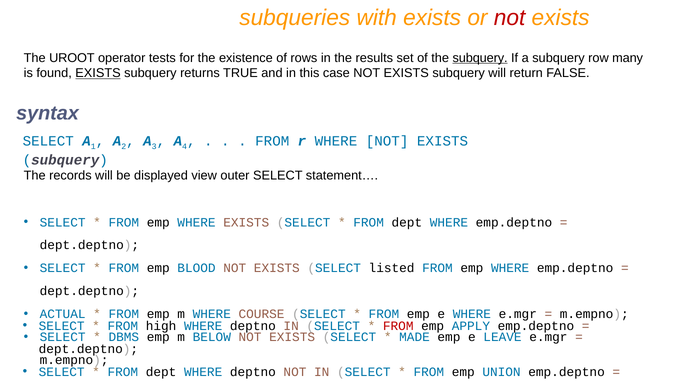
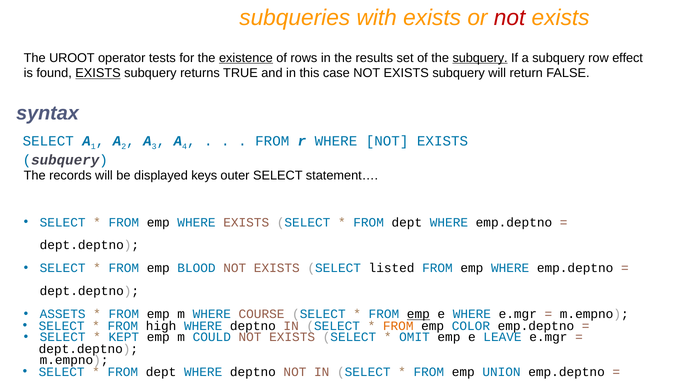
existence underline: none -> present
many: many -> effect
view: view -> keys
ACTUAL: ACTUAL -> ASSETS
emp at (418, 314) underline: none -> present
FROM at (398, 325) colour: red -> orange
APPLY: APPLY -> COLOR
DBMS: DBMS -> KEPT
BELOW: BELOW -> COULD
MADE: MADE -> OMIT
